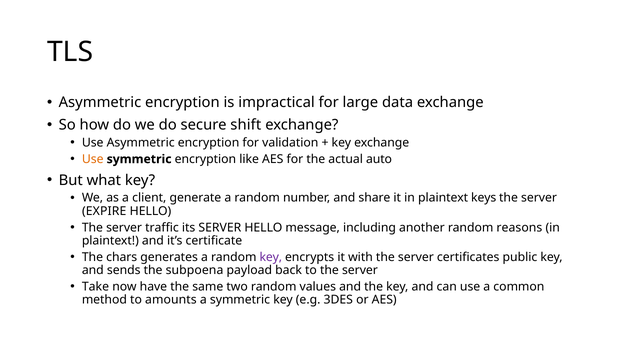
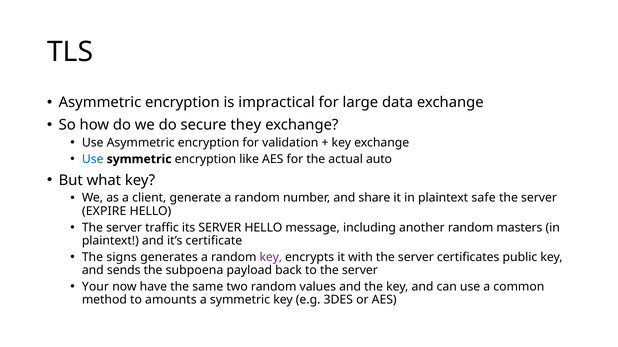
shift: shift -> they
Use at (93, 159) colour: orange -> blue
keys: keys -> safe
reasons: reasons -> masters
chars: chars -> signs
Take: Take -> Your
